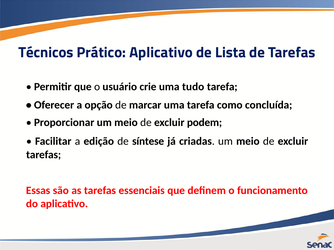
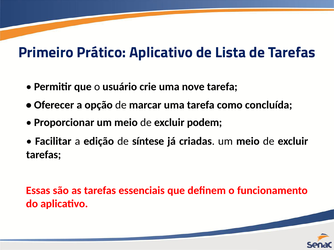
Técnicos: Técnicos -> Primeiro
tudo: tudo -> nove
